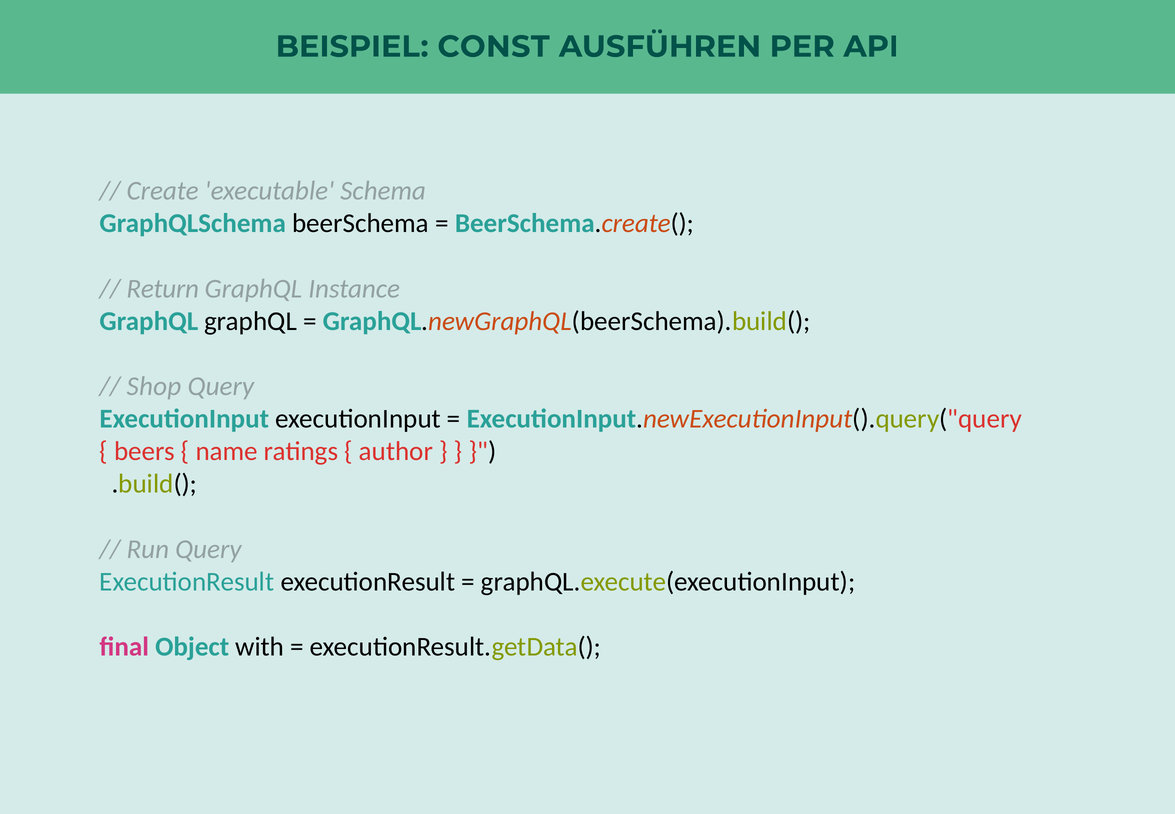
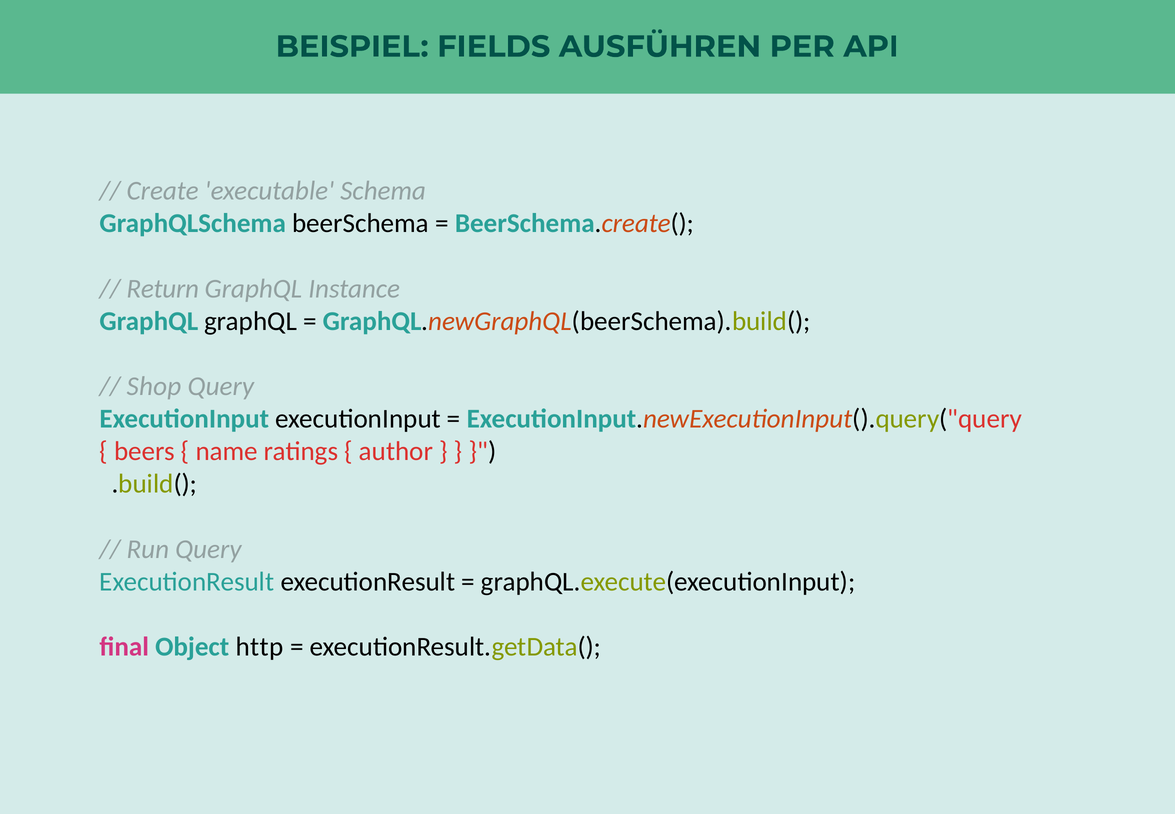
CONST: CONST -> FIELDS
with: with -> http
